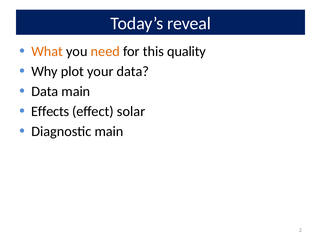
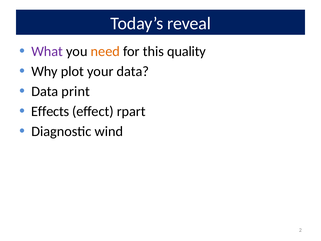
What colour: orange -> purple
Data main: main -> print
solar: solar -> rpart
Diagnostic main: main -> wind
